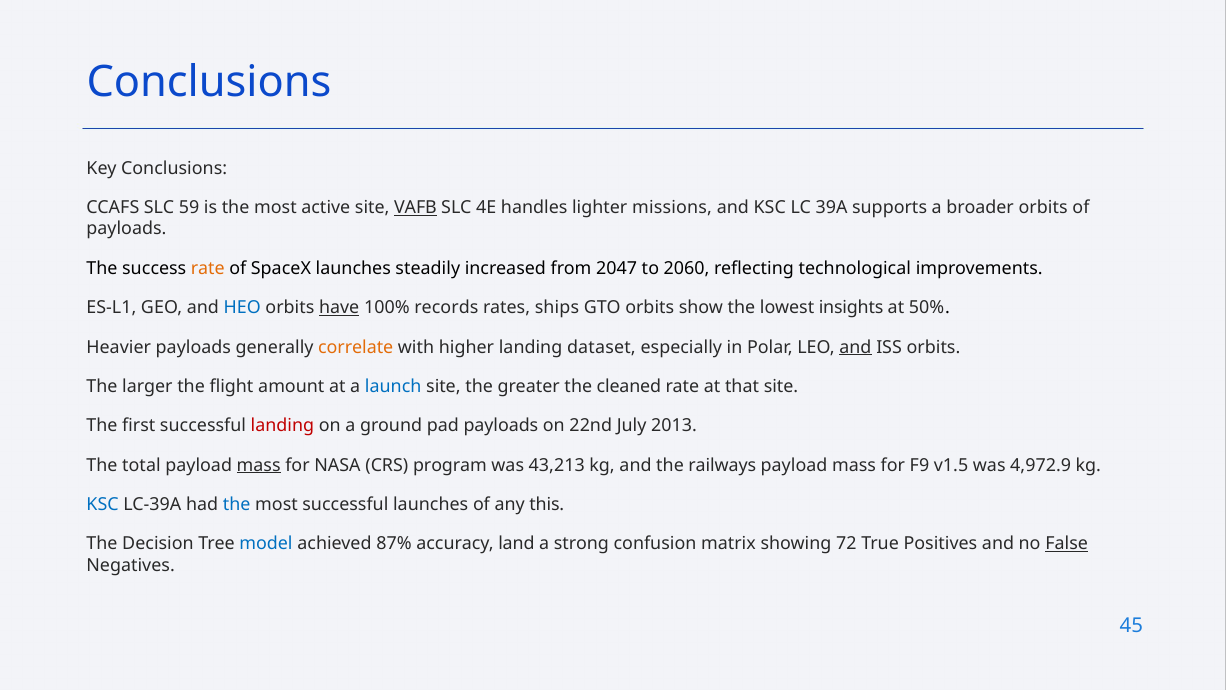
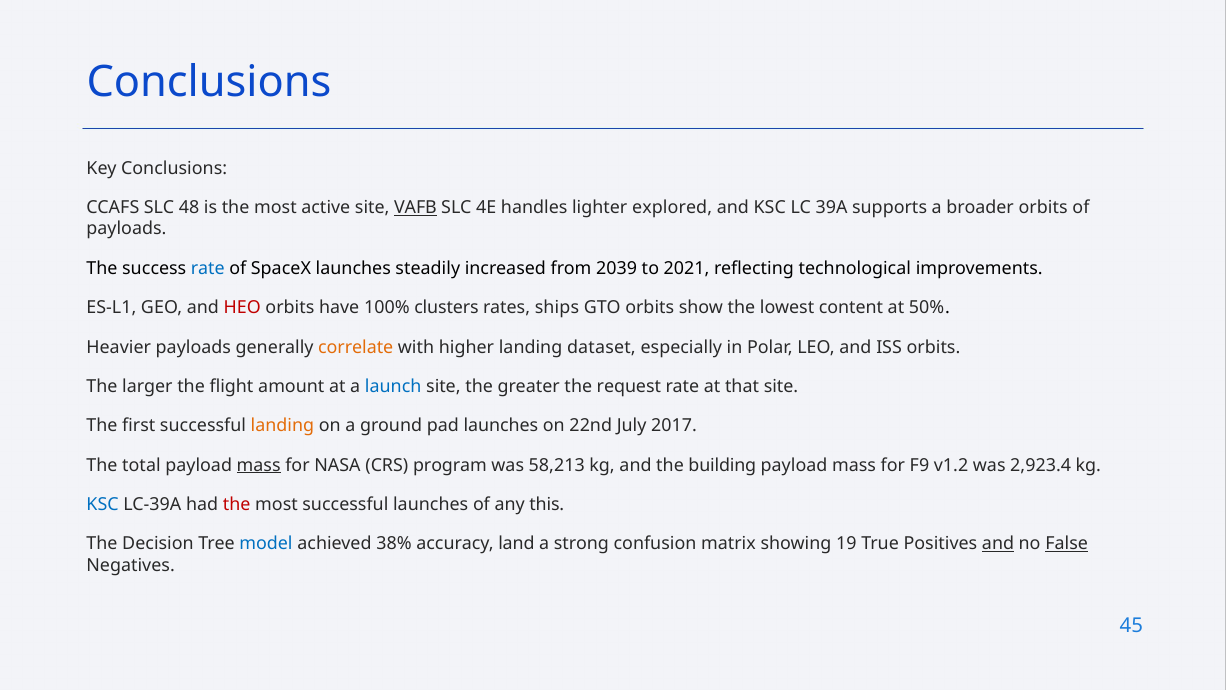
59: 59 -> 48
missions: missions -> explored
rate at (208, 268) colour: orange -> blue
2047: 2047 -> 2039
2060: 2060 -> 2021
HEO colour: blue -> red
have underline: present -> none
records: records -> clusters
insights: insights -> content
and at (855, 347) underline: present -> none
cleaned: cleaned -> request
landing at (282, 426) colour: red -> orange
pad payloads: payloads -> launches
2013: 2013 -> 2017
43,213: 43,213 -> 58,213
railways: railways -> building
v1.5: v1.5 -> v1.2
4,972.9: 4,972.9 -> 2,923.4
the at (237, 504) colour: blue -> red
87%: 87% -> 38%
72: 72 -> 19
and at (998, 544) underline: none -> present
